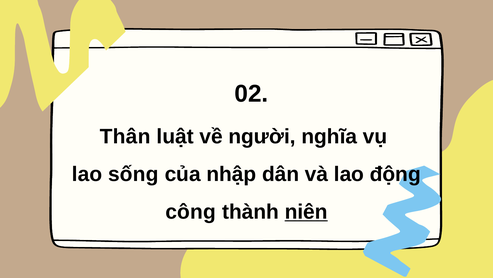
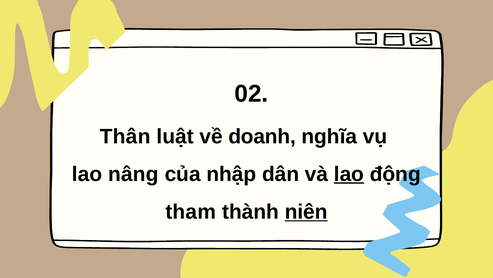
người: người -> doanh
sống: sống -> nâng
lao at (349, 174) underline: none -> present
công: công -> tham
